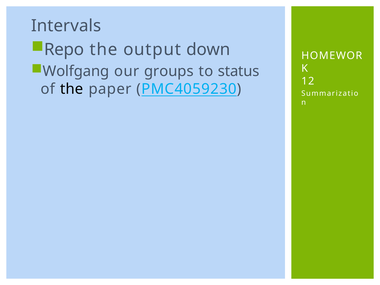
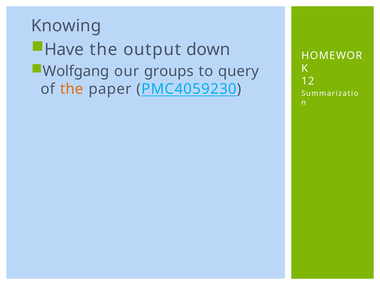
Intervals: Intervals -> Knowing
Repo: Repo -> Have
status: status -> query
the at (72, 89) colour: black -> orange
